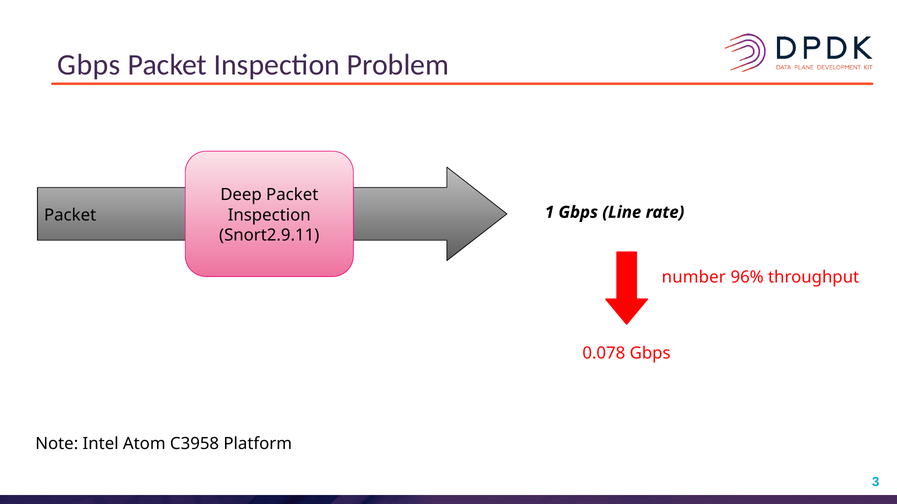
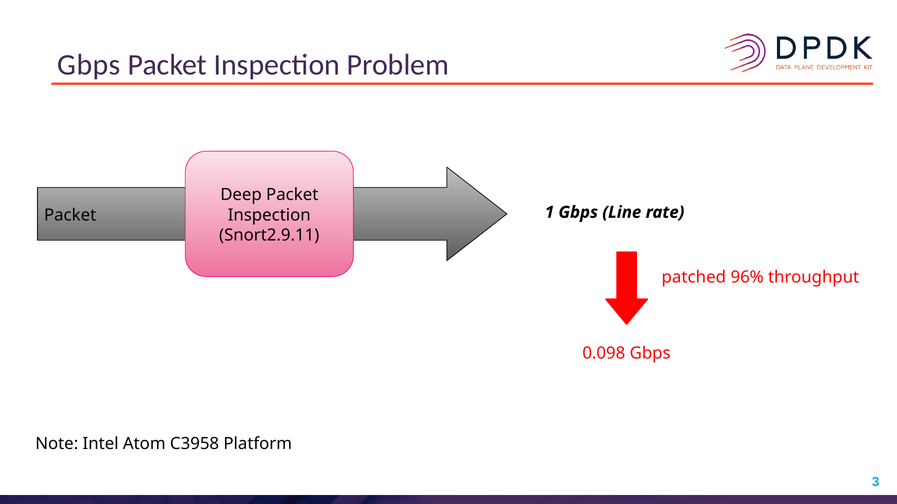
number: number -> patched
0.078: 0.078 -> 0.098
